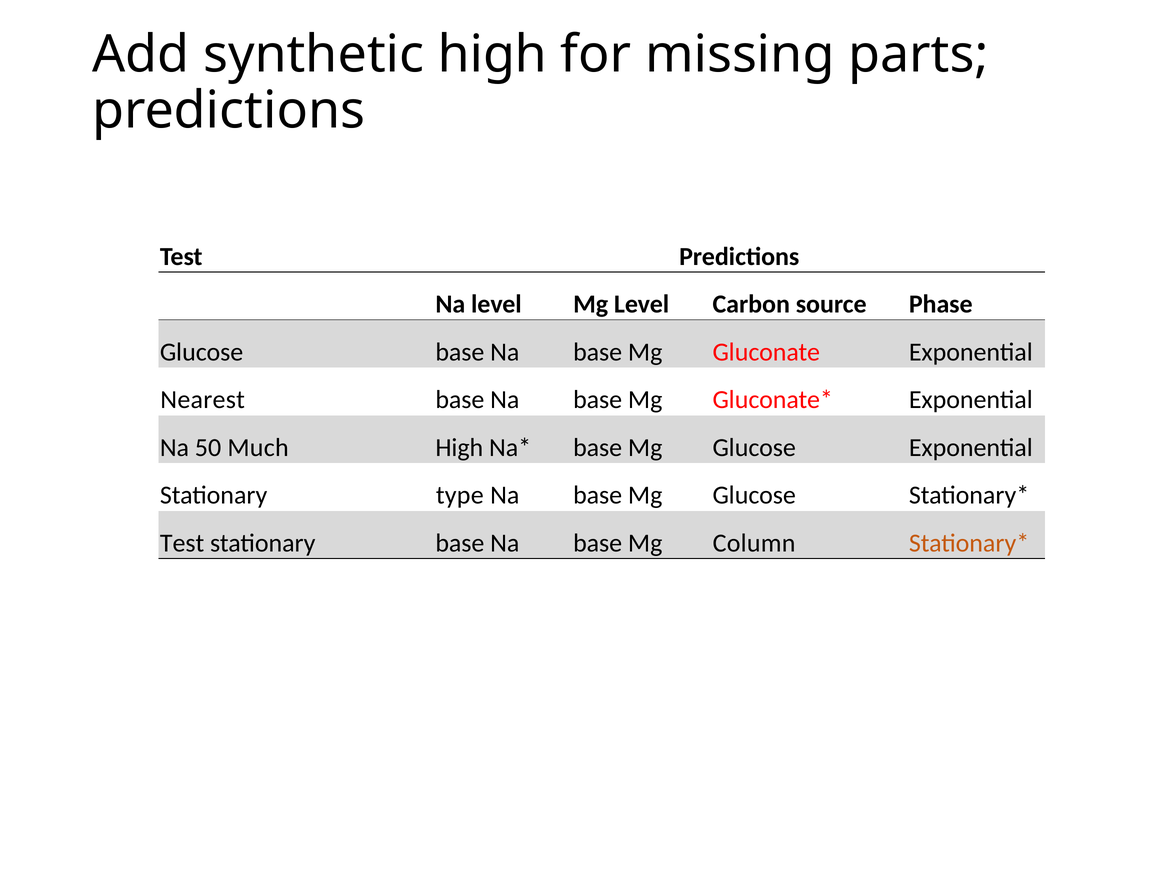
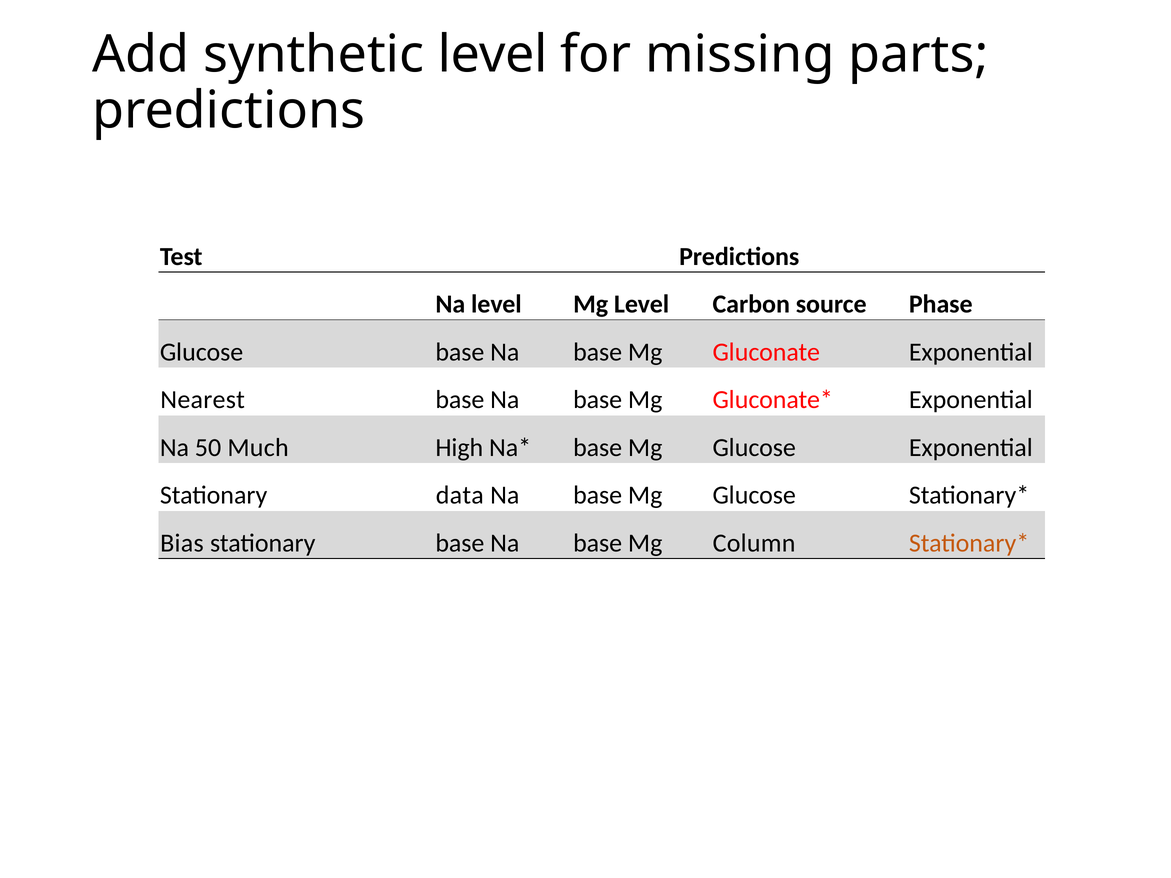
synthetic high: high -> level
type: type -> data
Test at (182, 543): Test -> Bias
